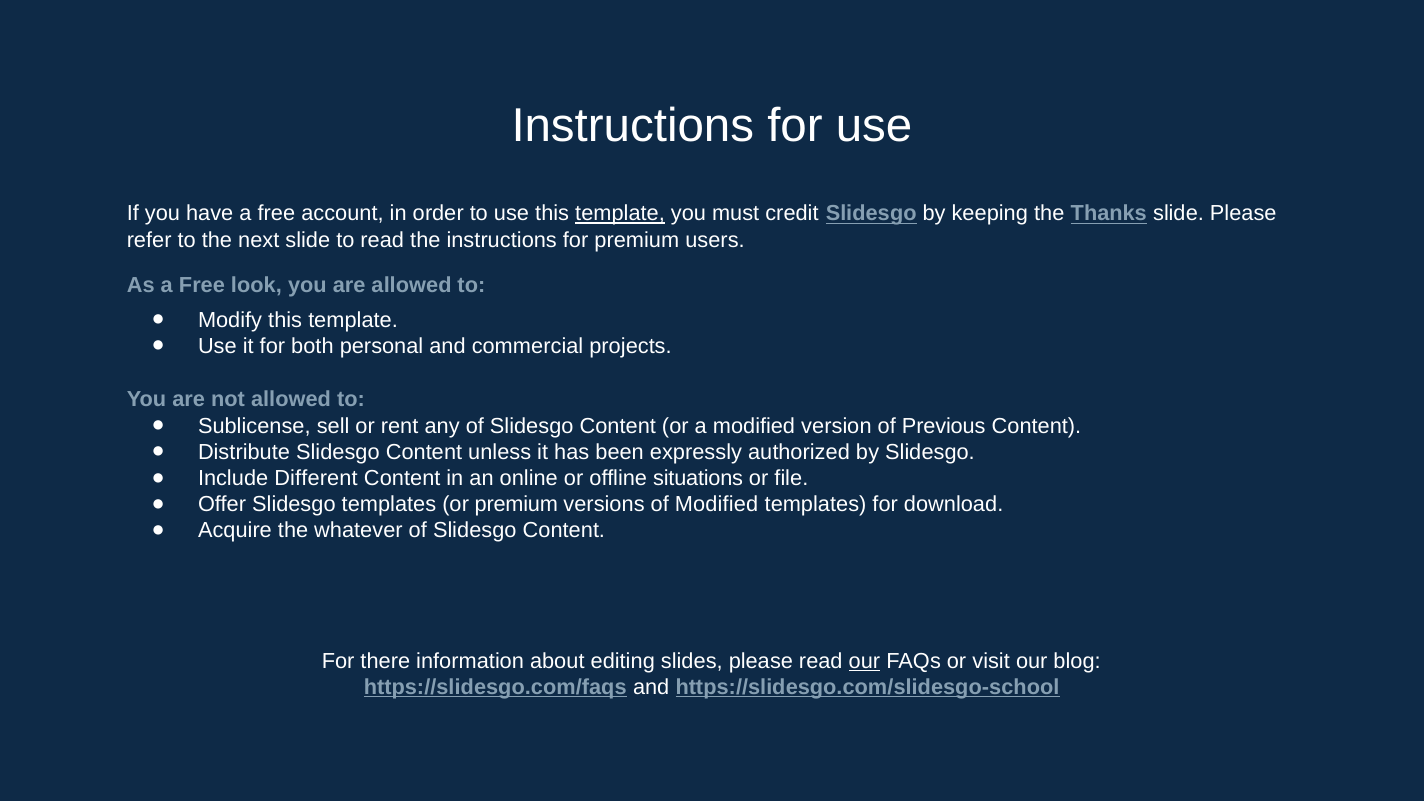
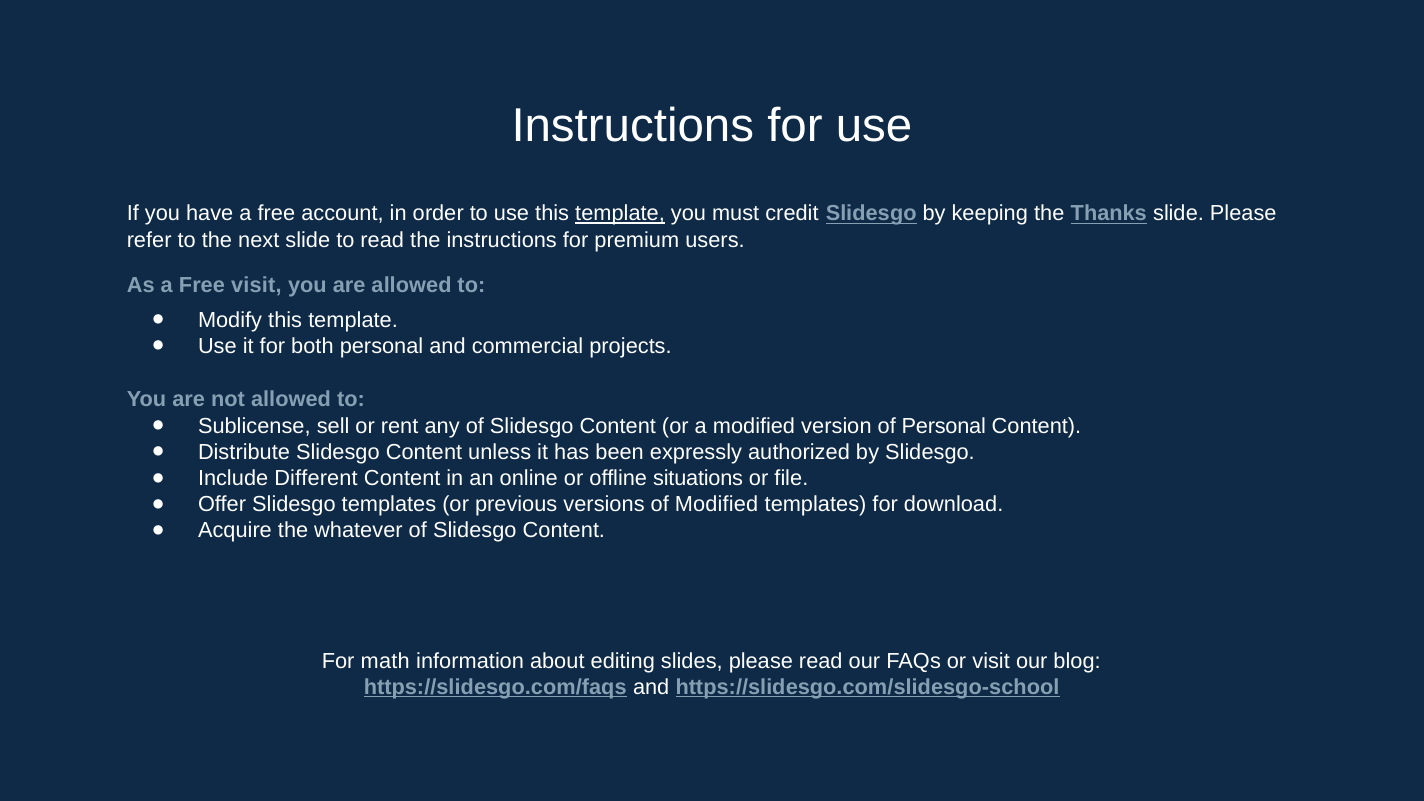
Free look: look -> visit
of Previous: Previous -> Personal
or premium: premium -> previous
there: there -> math
our at (864, 661) underline: present -> none
